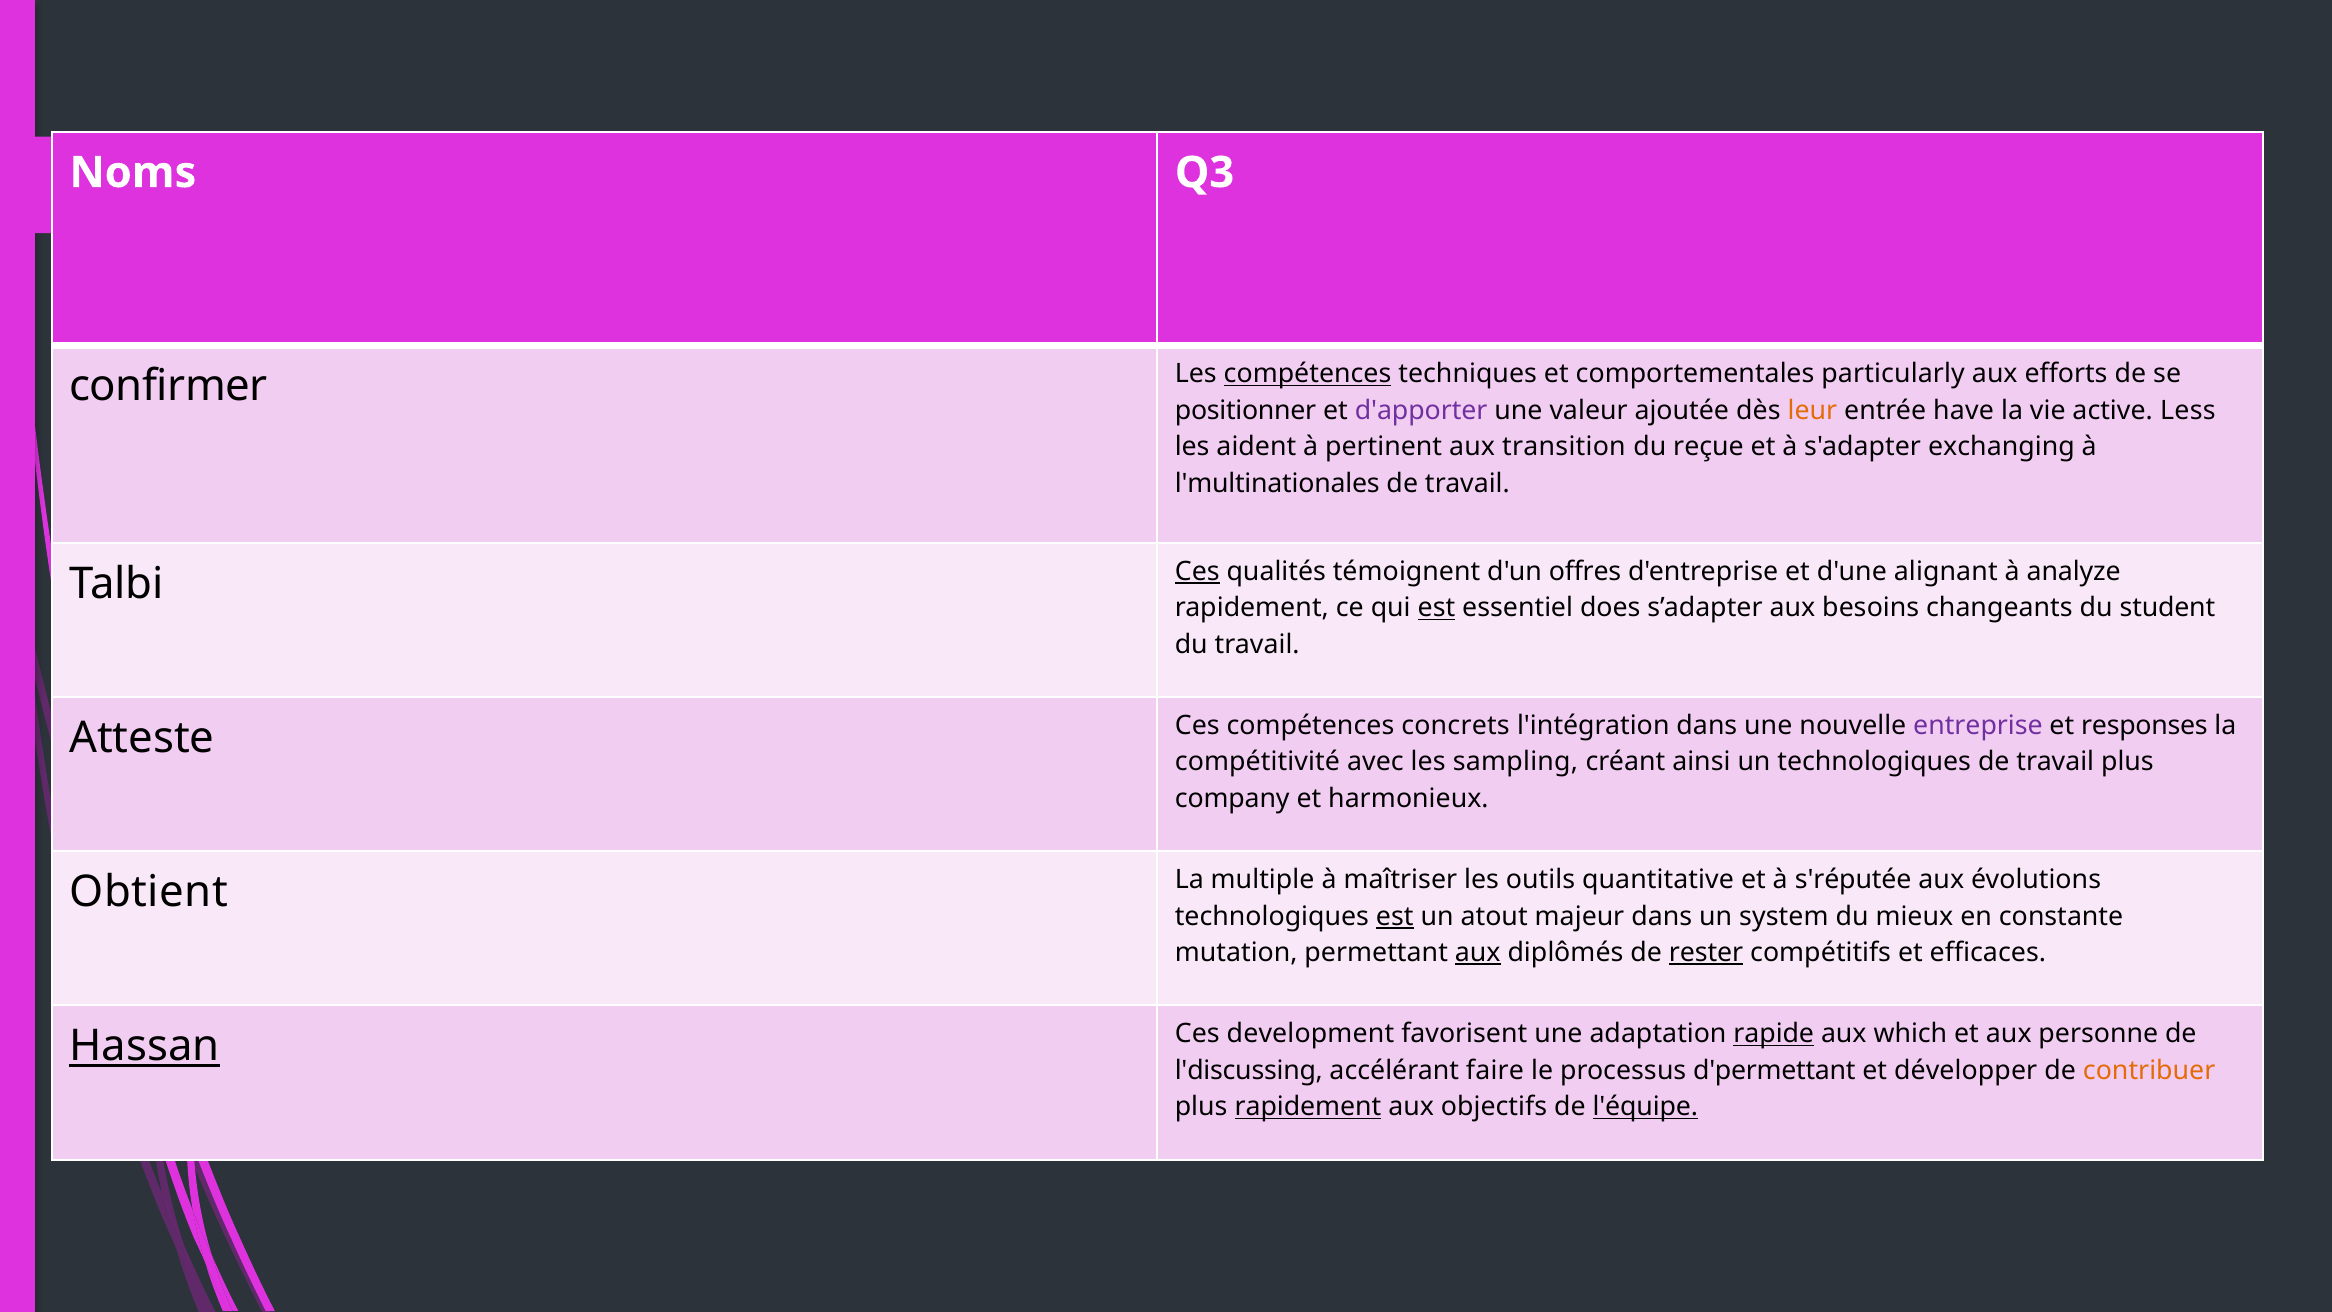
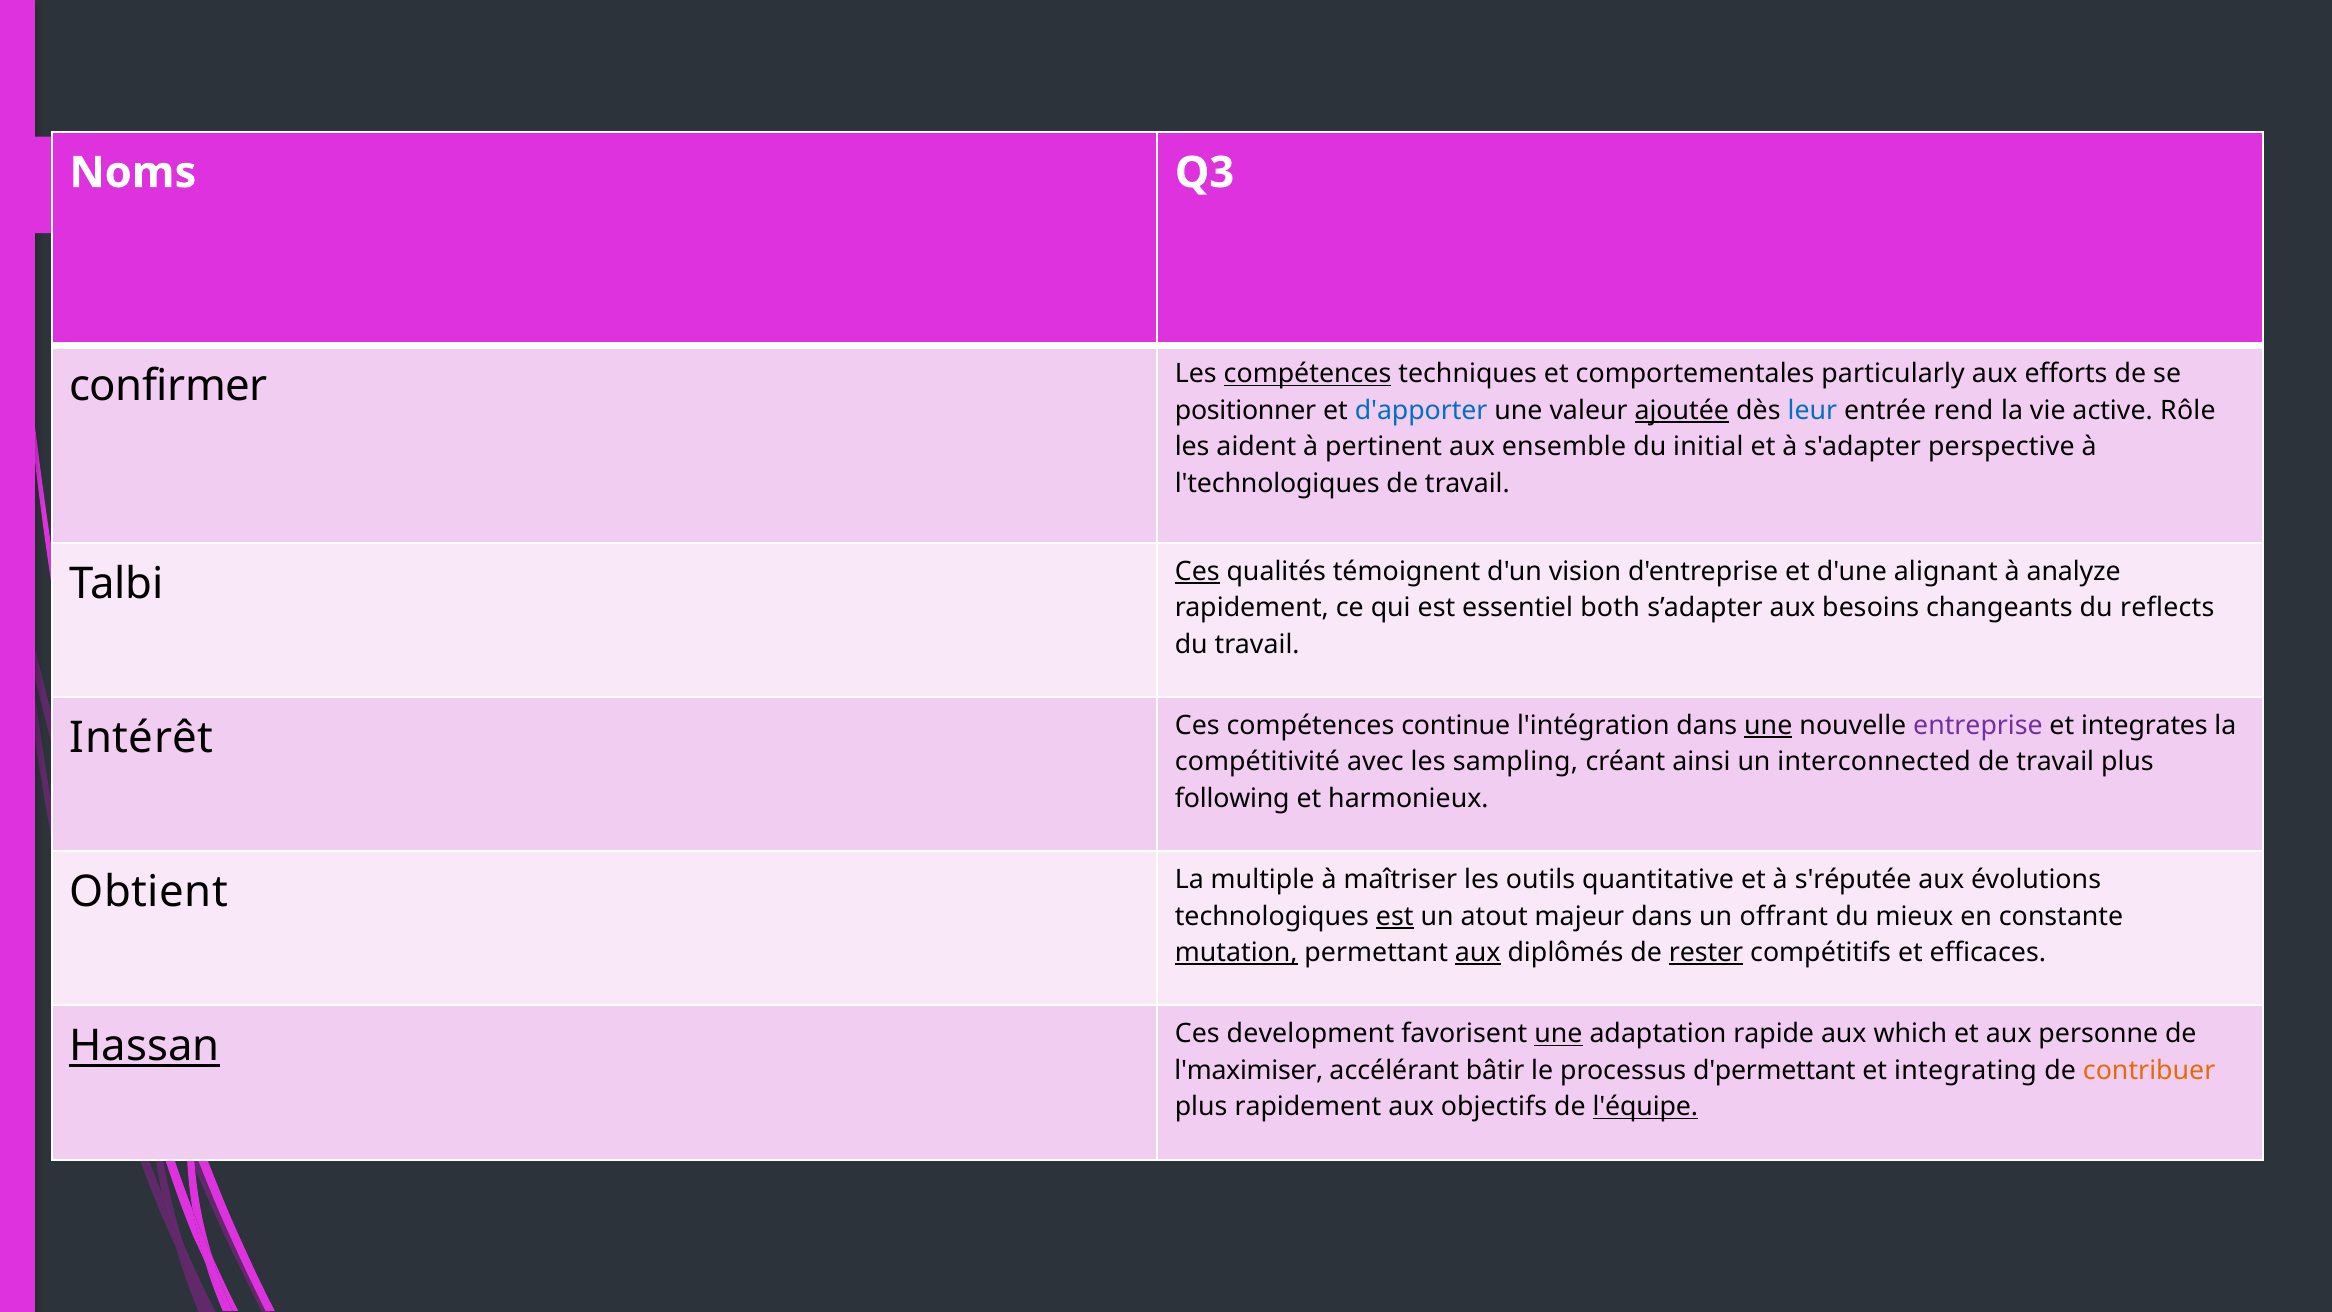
d'apporter colour: purple -> blue
ajoutée underline: none -> present
leur colour: orange -> blue
have: have -> rend
Less: Less -> Rôle
transition: transition -> ensemble
reçue: reçue -> initial
exchanging: exchanging -> perspective
l'multinationales: l'multinationales -> l'technologiques
offres: offres -> vision
est at (1436, 608) underline: present -> none
does: does -> both
student: student -> reflects
Atteste: Atteste -> Intérêt
concrets: concrets -> continue
une at (1768, 726) underline: none -> present
responses: responses -> integrates
un technologiques: technologiques -> interconnected
company: company -> following
system: system -> offrant
mutation underline: none -> present
une at (1558, 1034) underline: none -> present
rapide underline: present -> none
l'discussing: l'discussing -> l'maximiser
faire: faire -> bâtir
développer: développer -> integrating
rapidement at (1308, 1107) underline: present -> none
